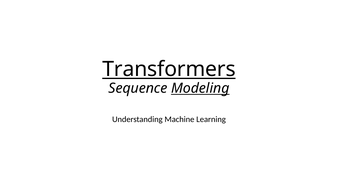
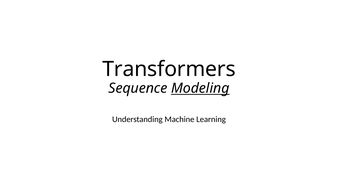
Transformers underline: present -> none
